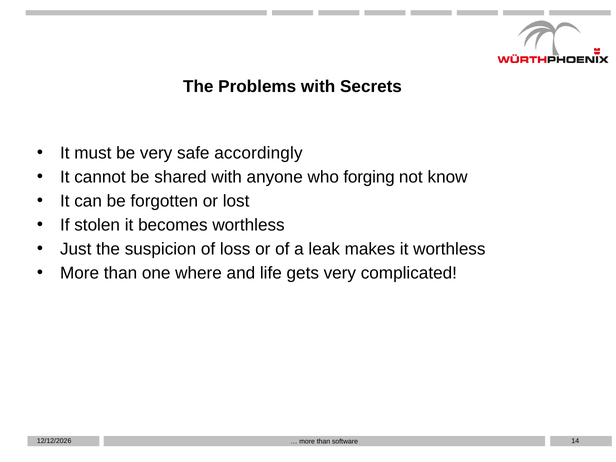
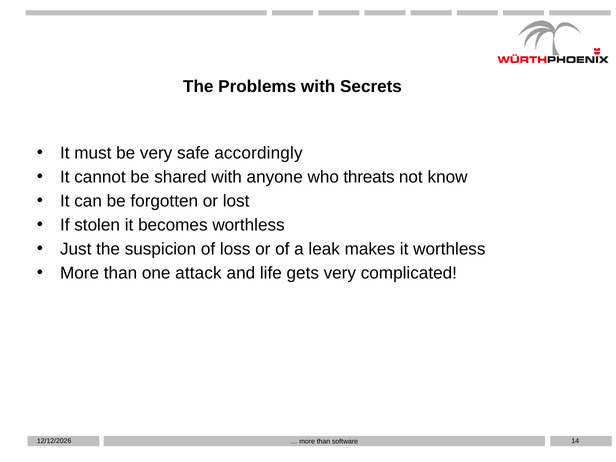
forging: forging -> threats
where: where -> attack
